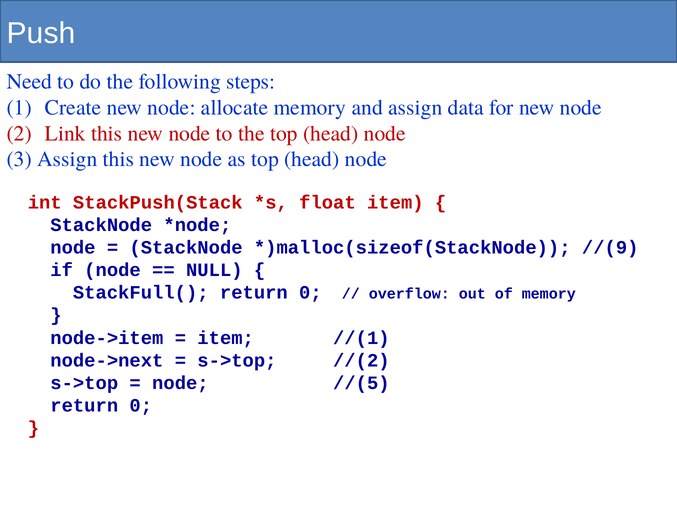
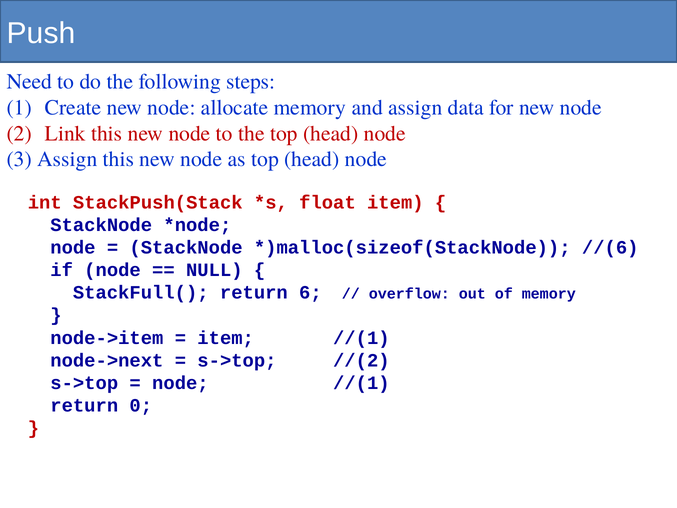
//(9: //(9 -> //(6
StackFull( return 0: 0 -> 6
node //(5: //(5 -> //(1
